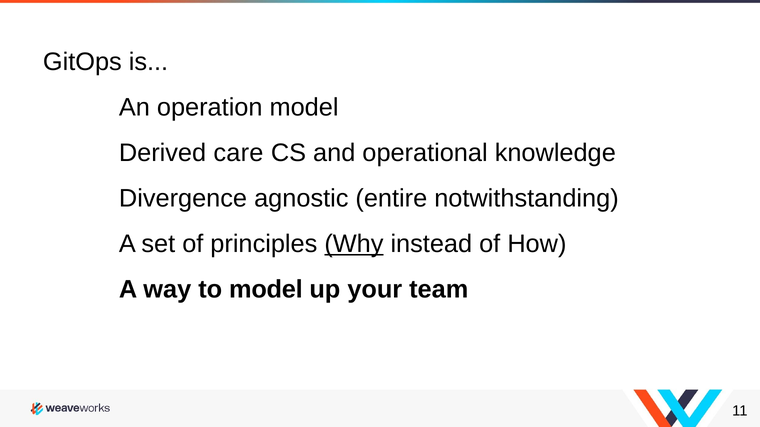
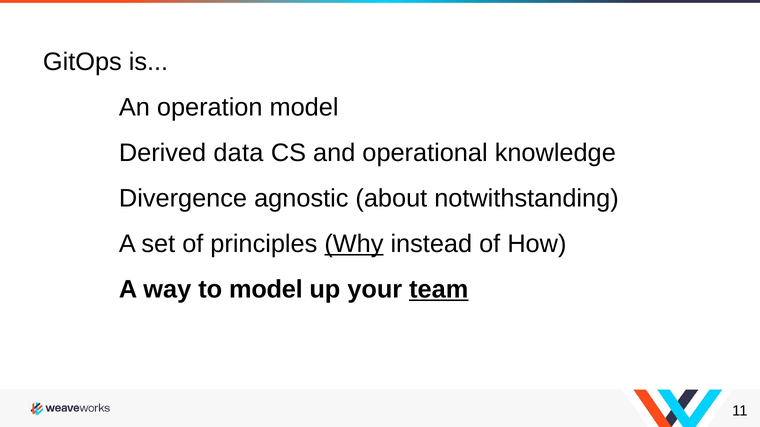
care: care -> data
entire: entire -> about
team underline: none -> present
